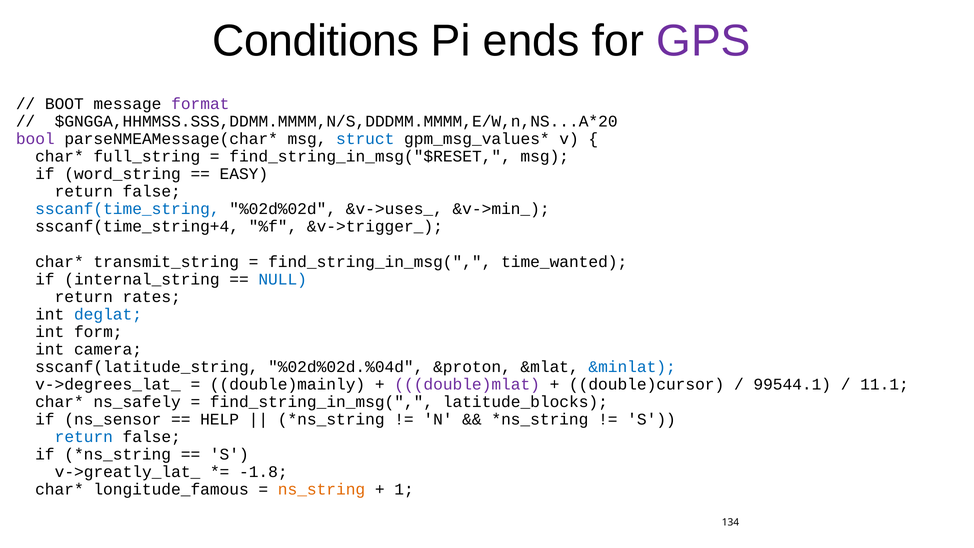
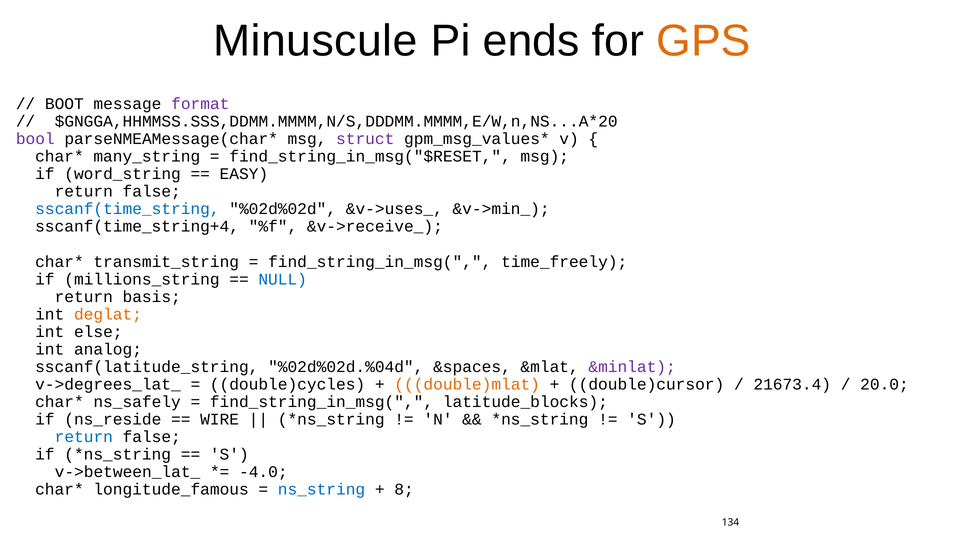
Conditions: Conditions -> Minuscule
GPS colour: purple -> orange
struct colour: blue -> purple
full_string: full_string -> many_string
&v->trigger_: &v->trigger_ -> &v->receive_
time_wanted: time_wanted -> time_freely
internal_string: internal_string -> millions_string
rates: rates -> basis
deglat colour: blue -> orange
form: form -> else
camera: camera -> analog
&proton: &proton -> &spaces
&minlat colour: blue -> purple
double)mainly: double)mainly -> double)cycles
double)mlat colour: purple -> orange
99544.1: 99544.1 -> 21673.4
11.1: 11.1 -> 20.0
ns_sensor: ns_sensor -> ns_reside
HELP: HELP -> WIRE
v->greatly_lat_: v->greatly_lat_ -> v->between_lat_
-1.8: -1.8 -> -4.0
ns_string colour: orange -> blue
1: 1 -> 8
